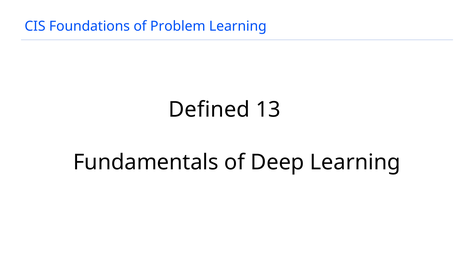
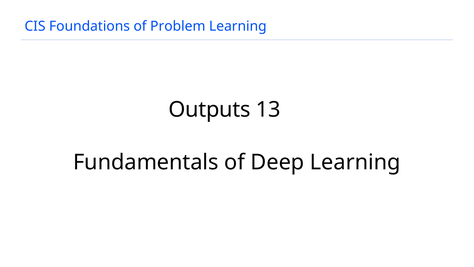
Defined: Defined -> Outputs
